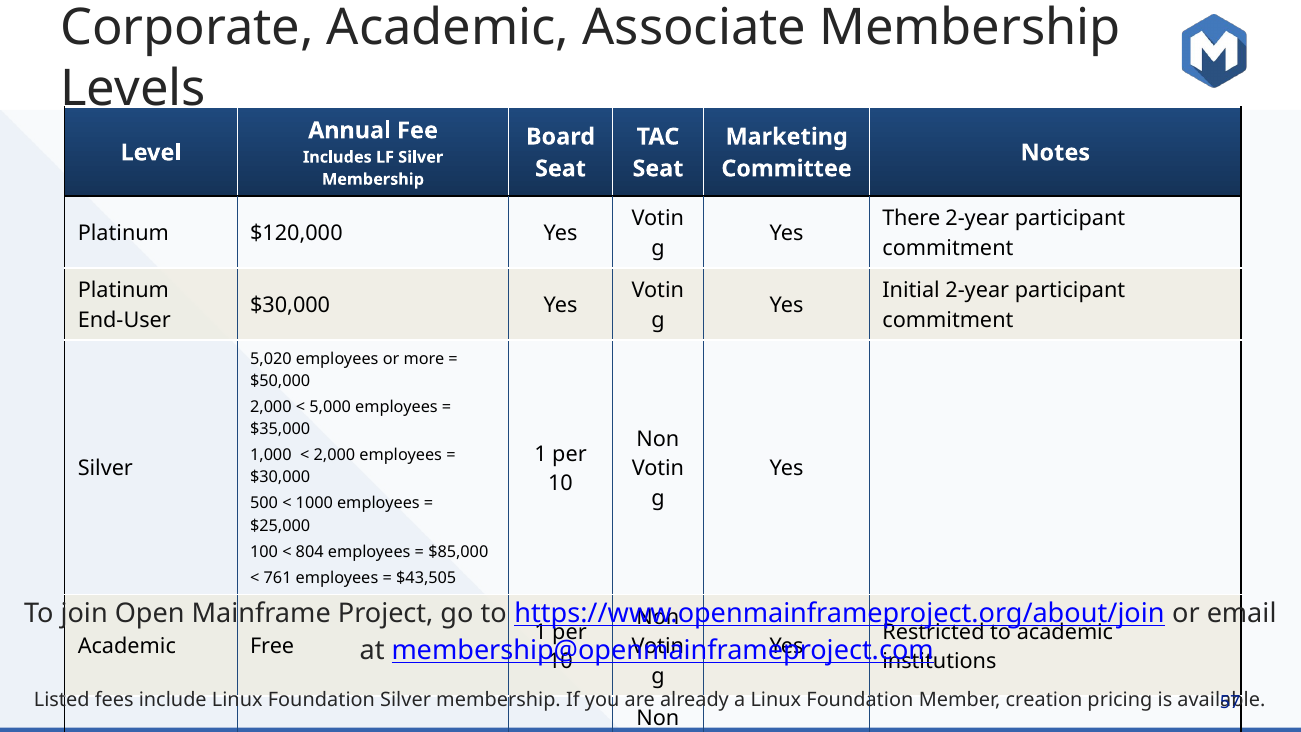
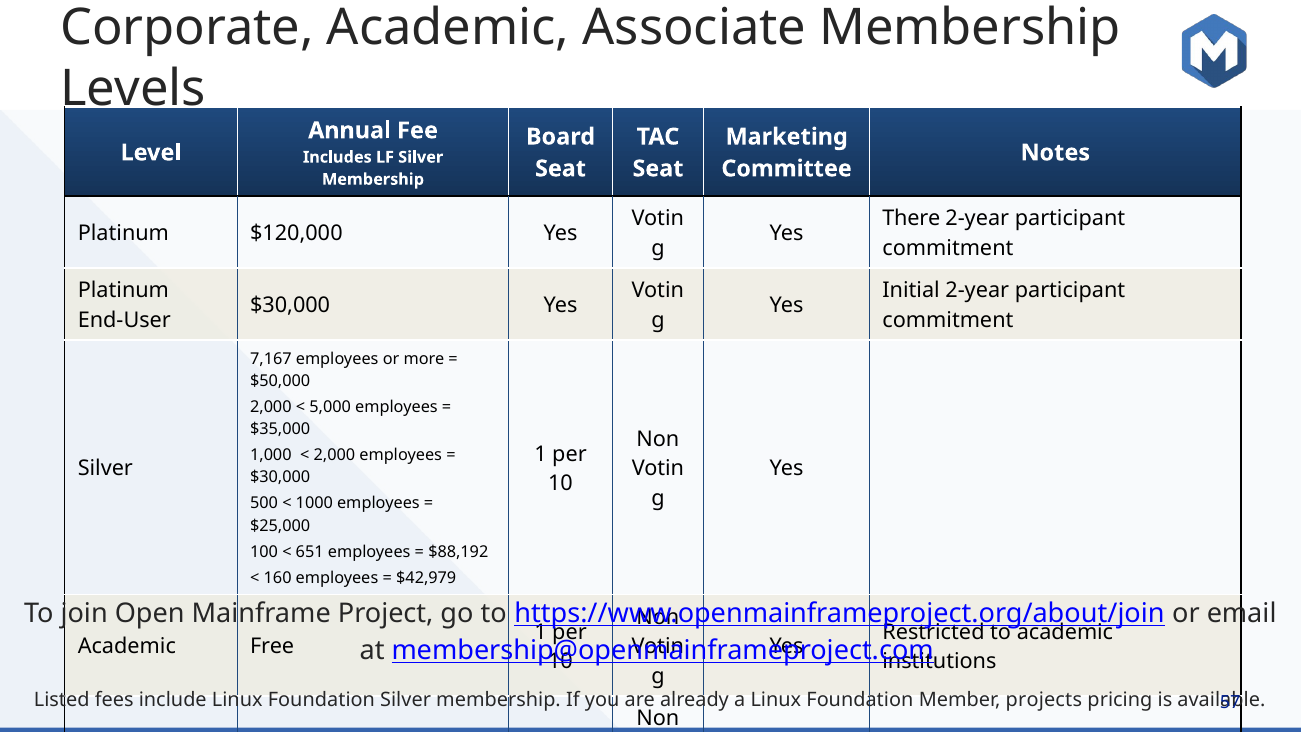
5,020: 5,020 -> 7,167
804: 804 -> 651
$85,000: $85,000 -> $88,192
761: 761 -> 160
$43,505: $43,505 -> $42,979
Member creation: creation -> projects
